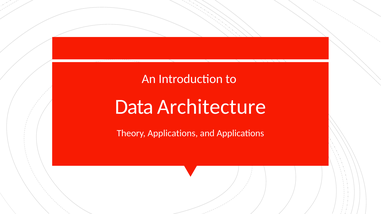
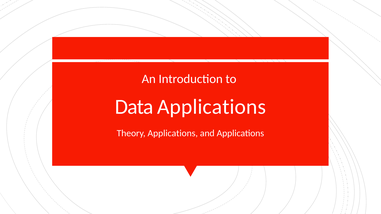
Data Architecture: Architecture -> Applications
